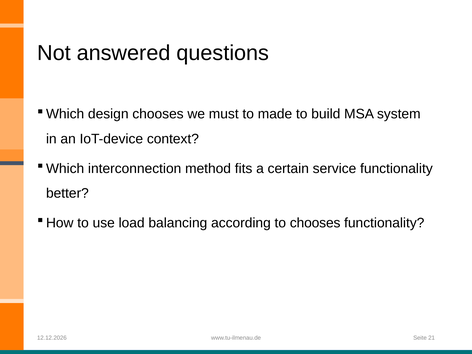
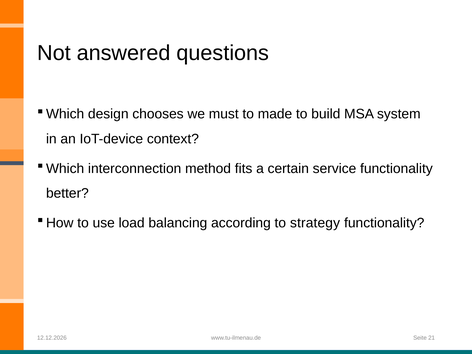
to chooses: chooses -> strategy
